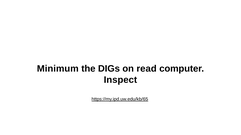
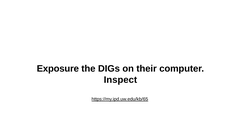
Minimum: Minimum -> Exposure
read: read -> their
